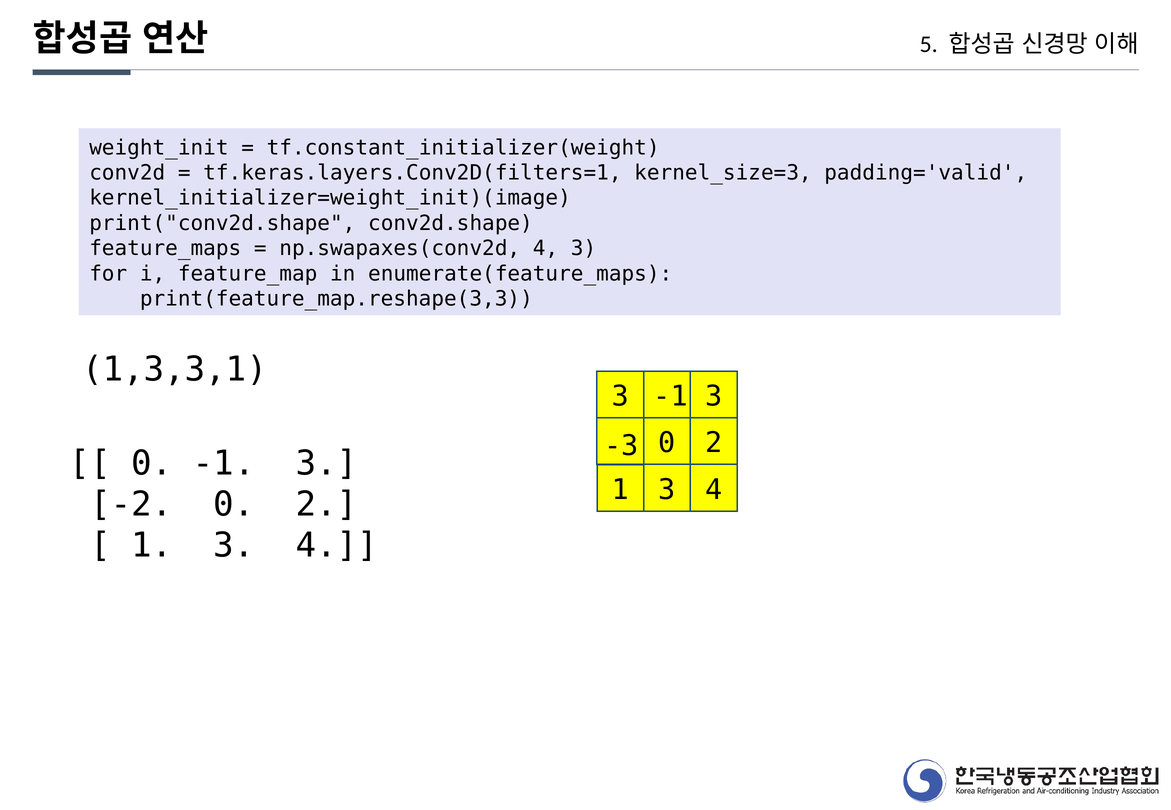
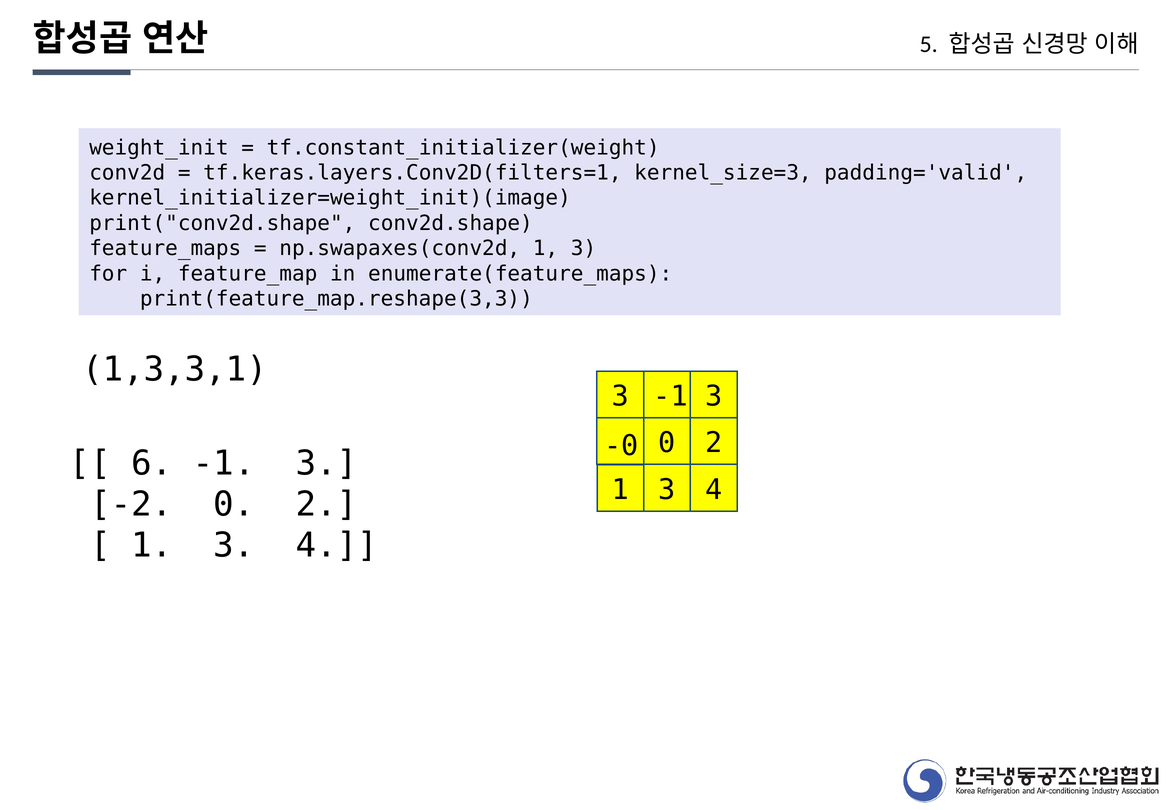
np.swapaxes(conv2d 4: 4 -> 1
-3: -3 -> -0
0 at (152, 464): 0 -> 6
